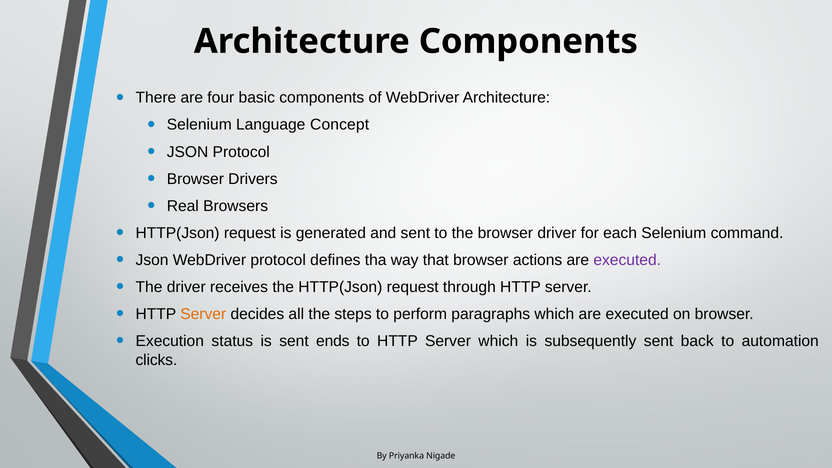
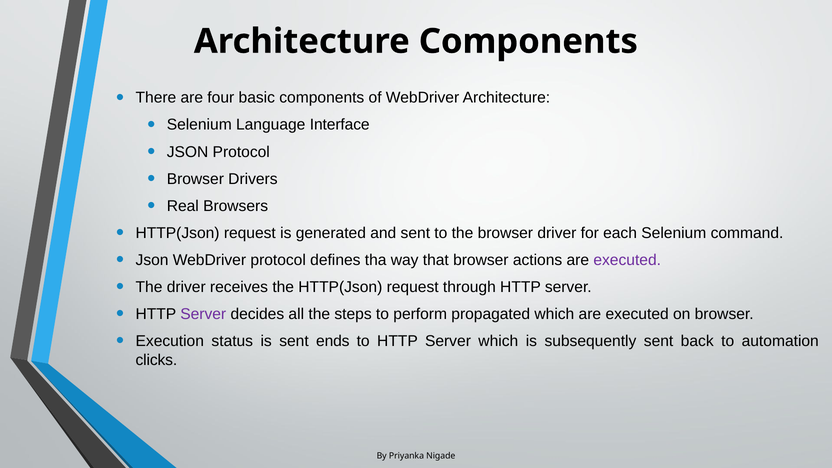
Concept: Concept -> Interface
Server at (203, 314) colour: orange -> purple
paragraphs: paragraphs -> propagated
